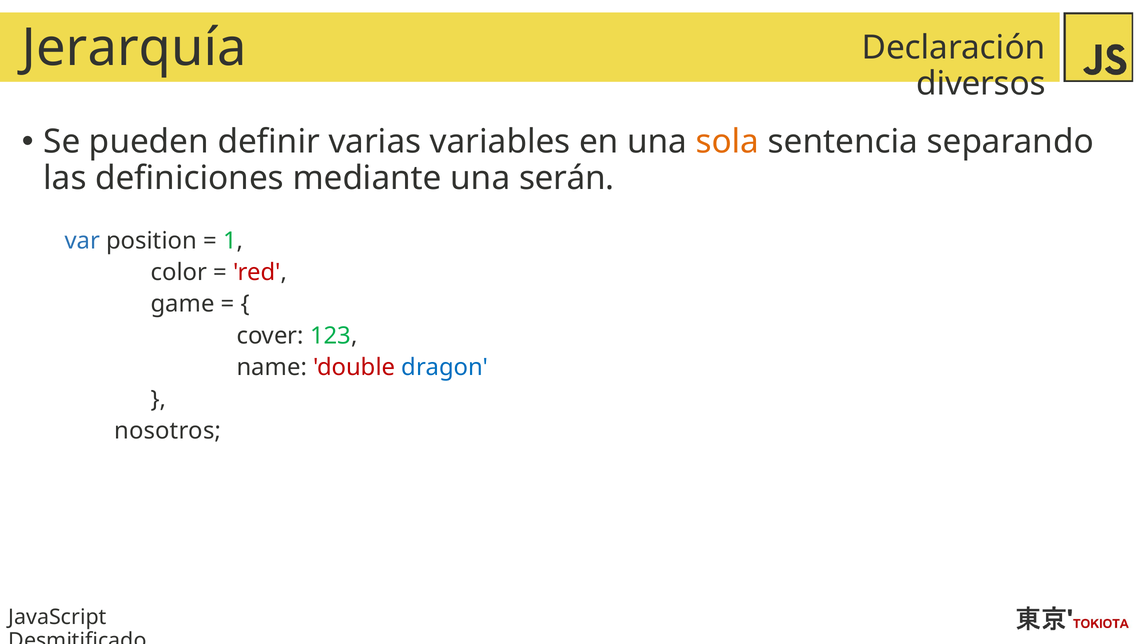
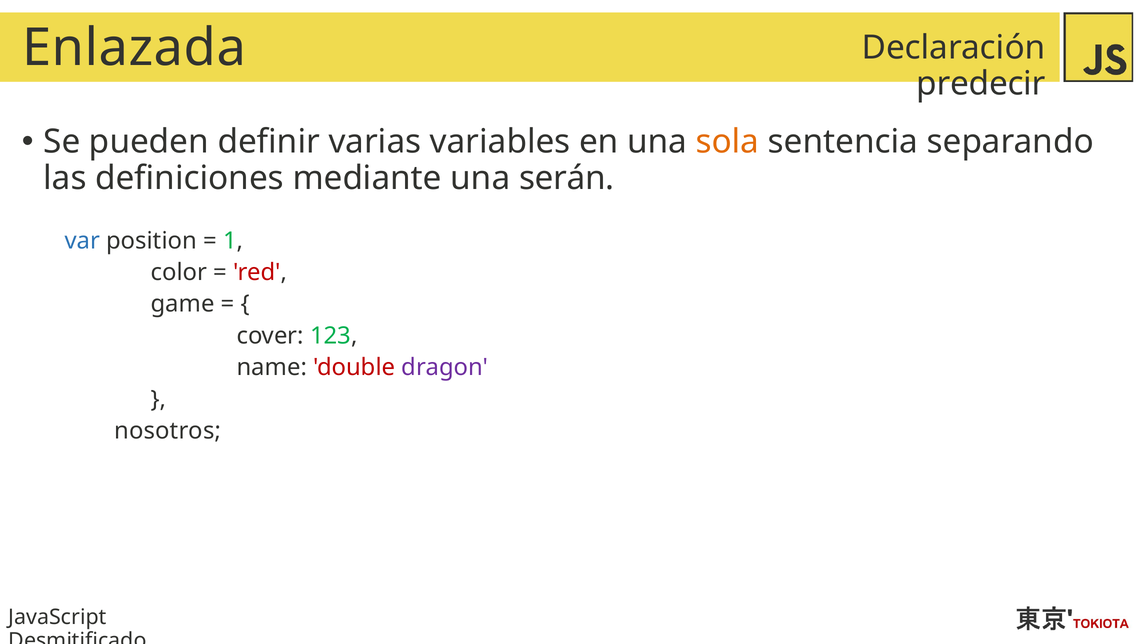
Jerarquía: Jerarquía -> Enlazada
diversos: diversos -> predecir
dragon colour: blue -> purple
